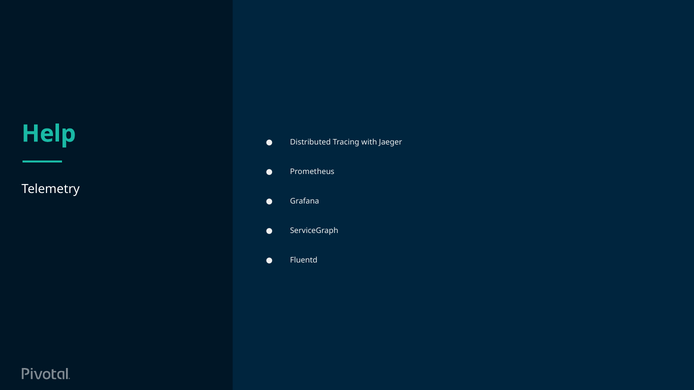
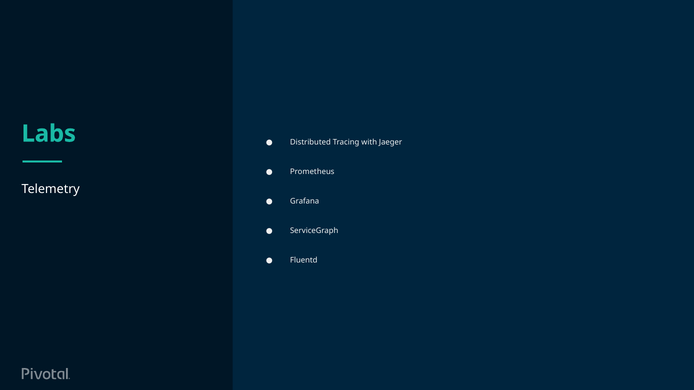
Help: Help -> Labs
